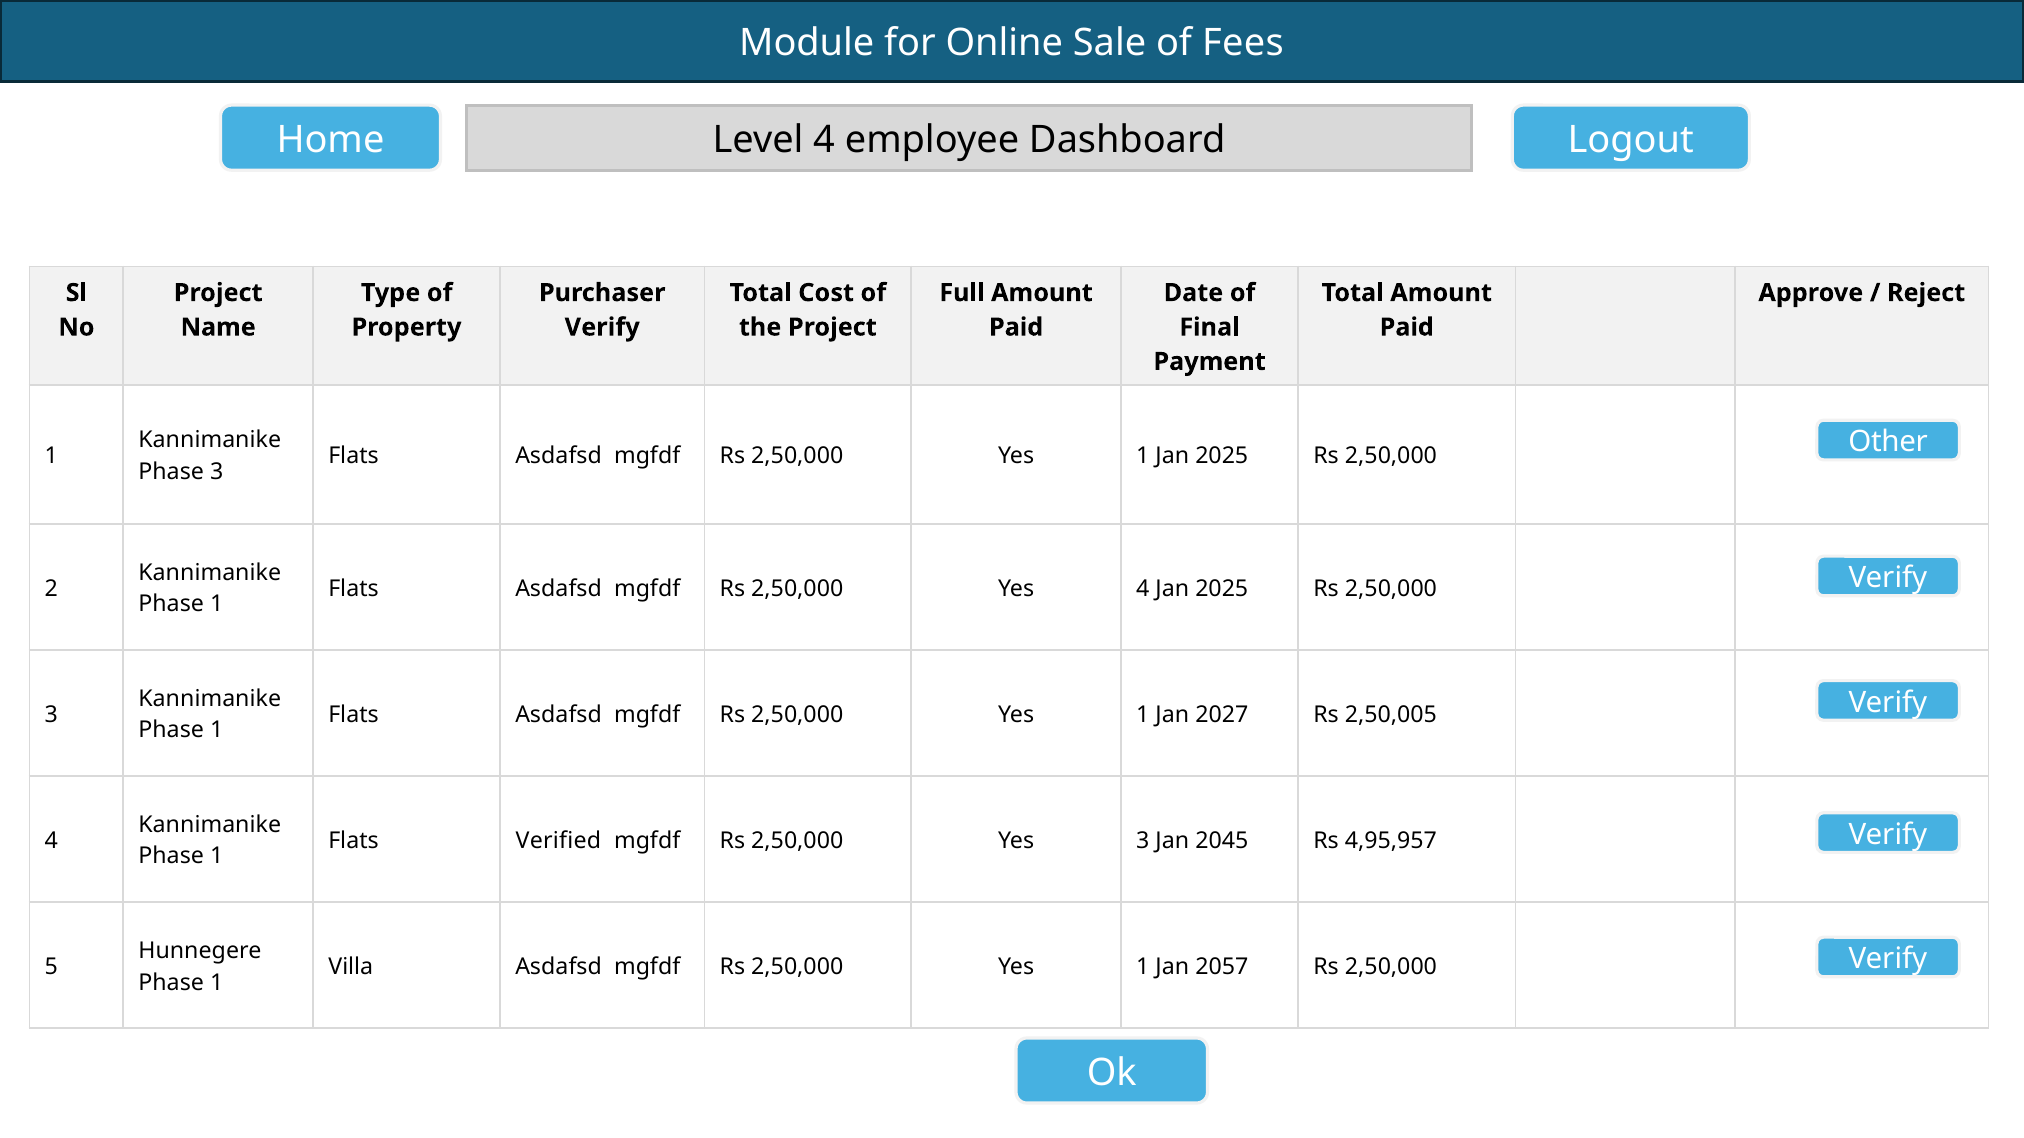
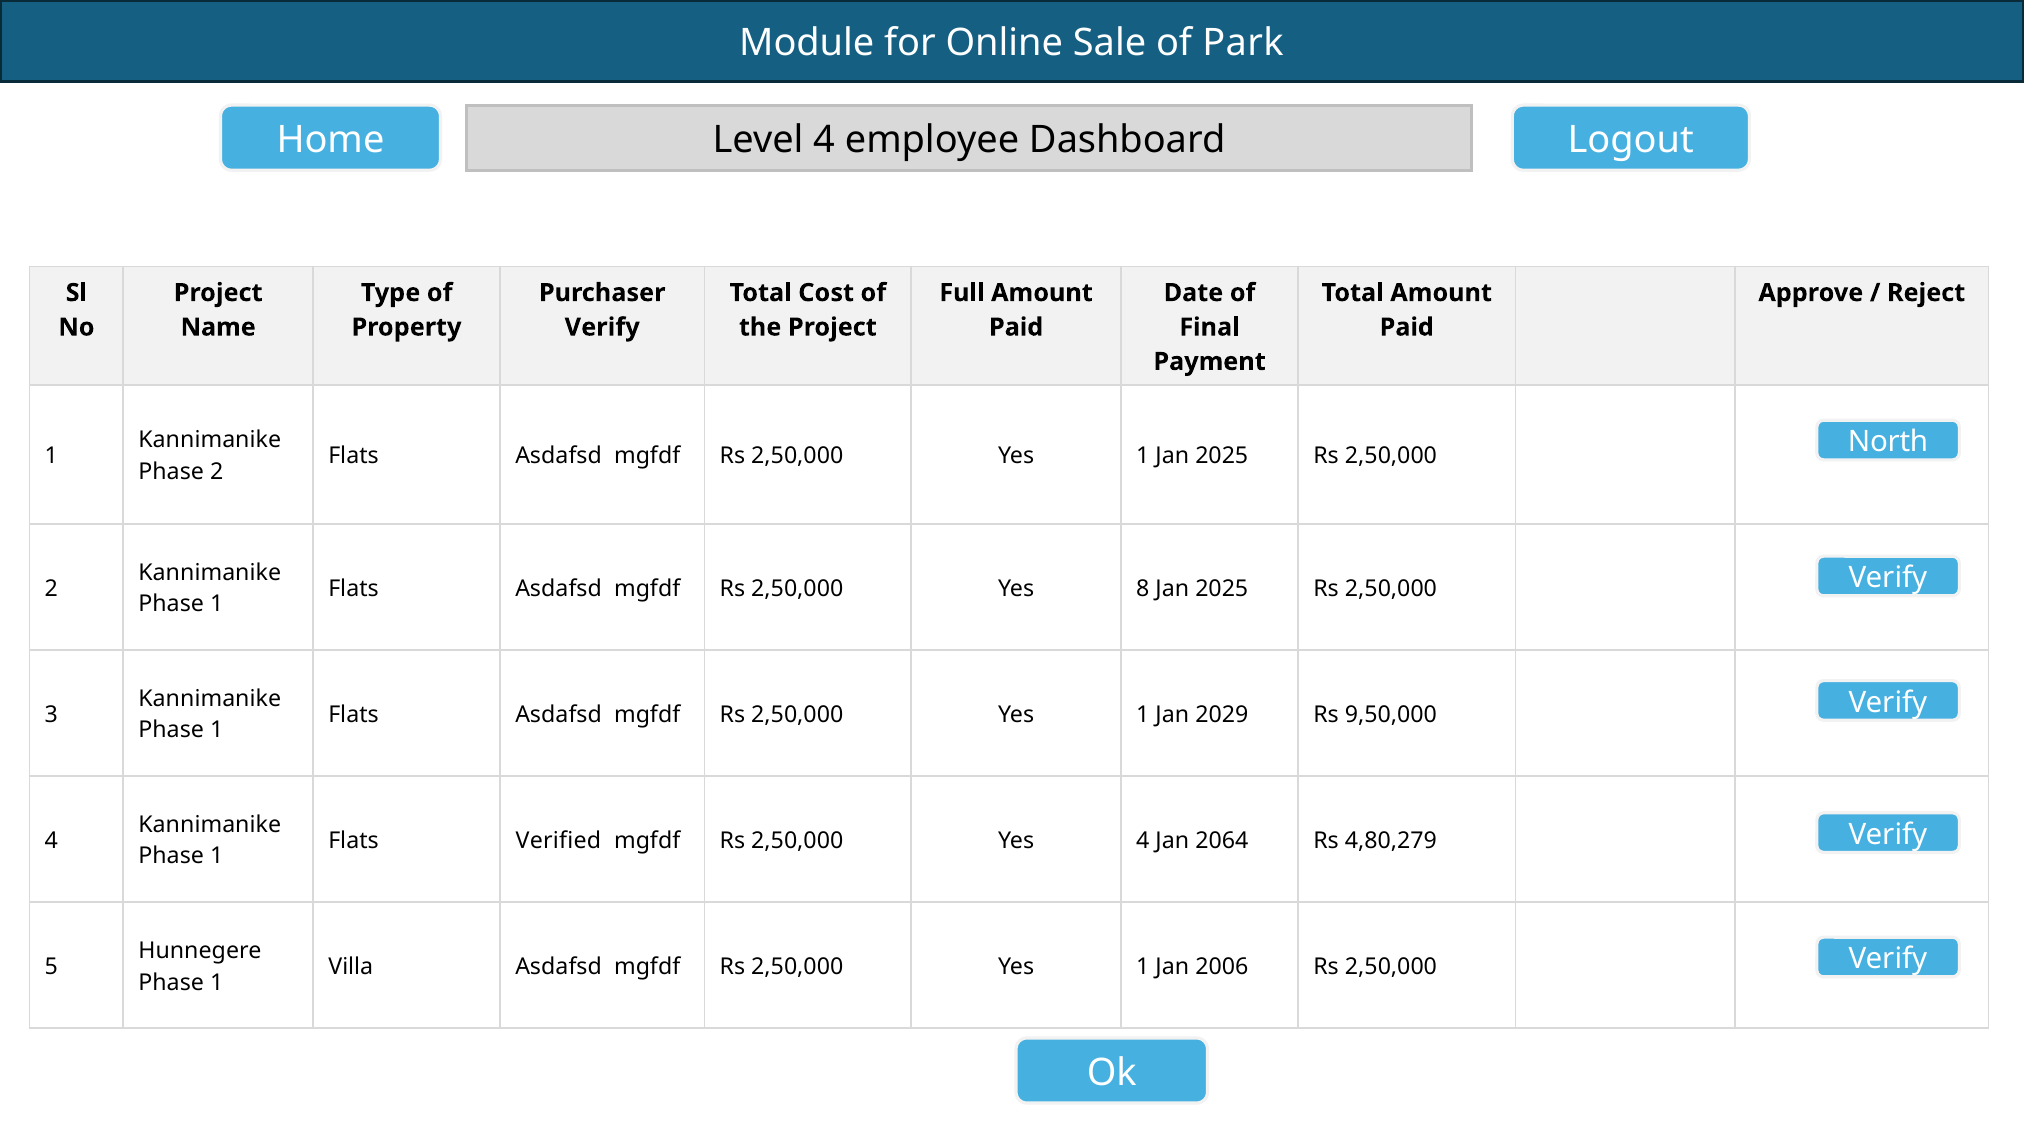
Fees: Fees -> Park
Other: Other -> North
Phase 3: 3 -> 2
Yes 4: 4 -> 8
2027: 2027 -> 2029
2,50,005: 2,50,005 -> 9,50,000
Yes 3: 3 -> 4
2045: 2045 -> 2064
4,95,957: 4,95,957 -> 4,80,279
2057: 2057 -> 2006
